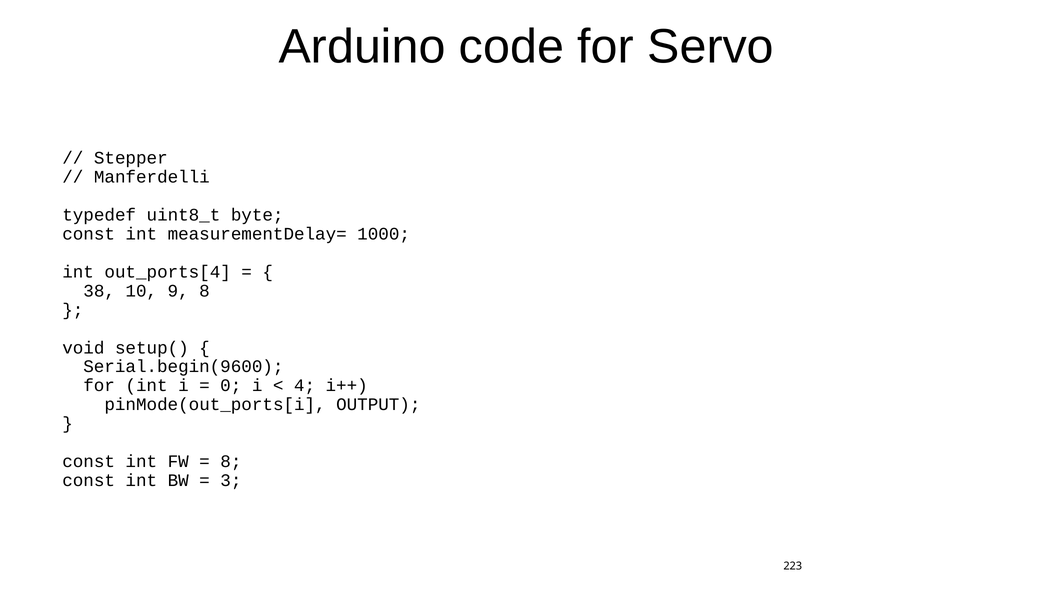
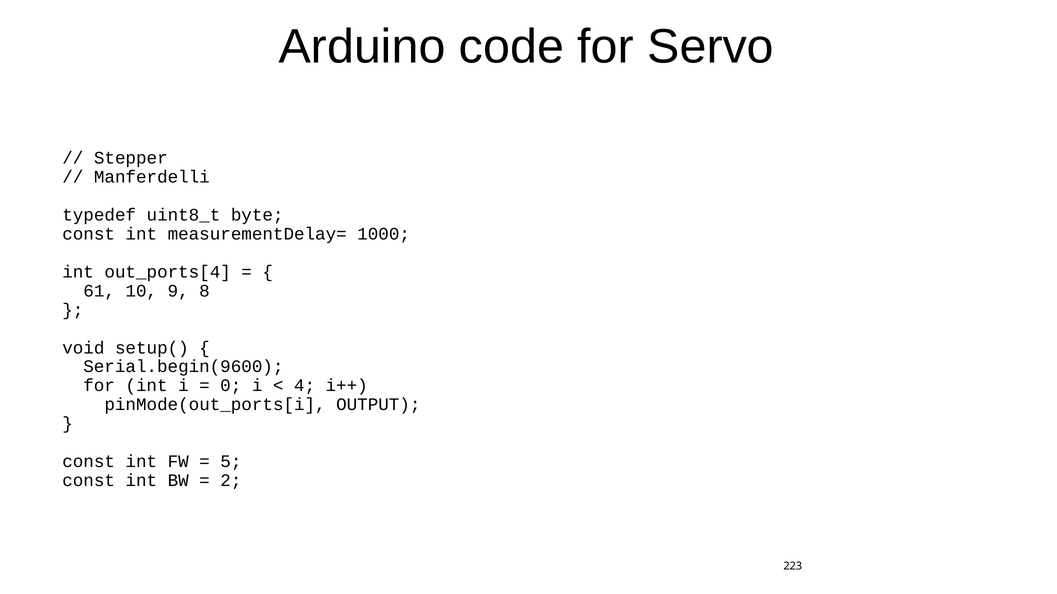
38: 38 -> 61
8 at (231, 462): 8 -> 5
3: 3 -> 2
